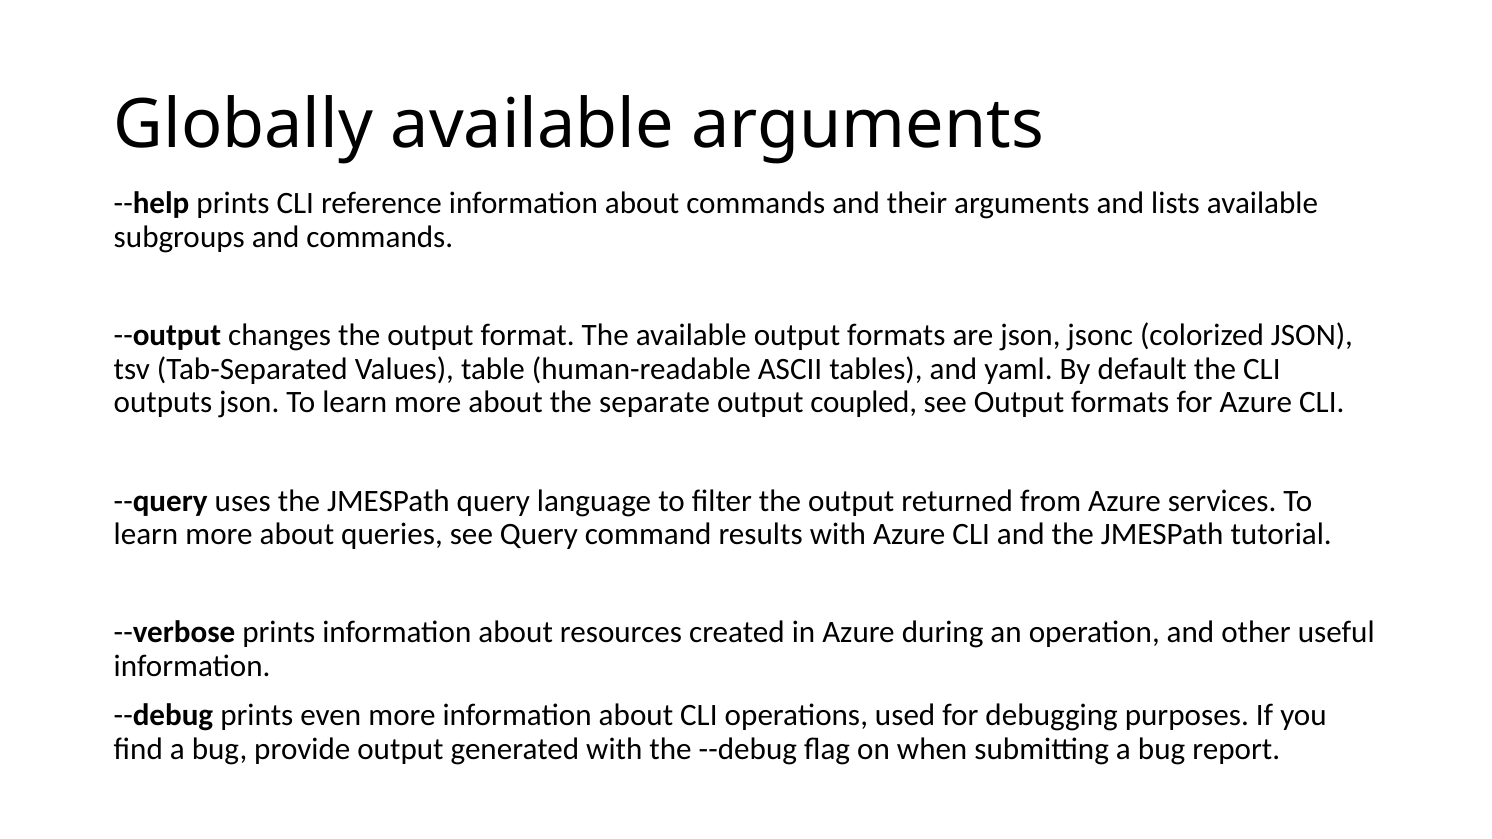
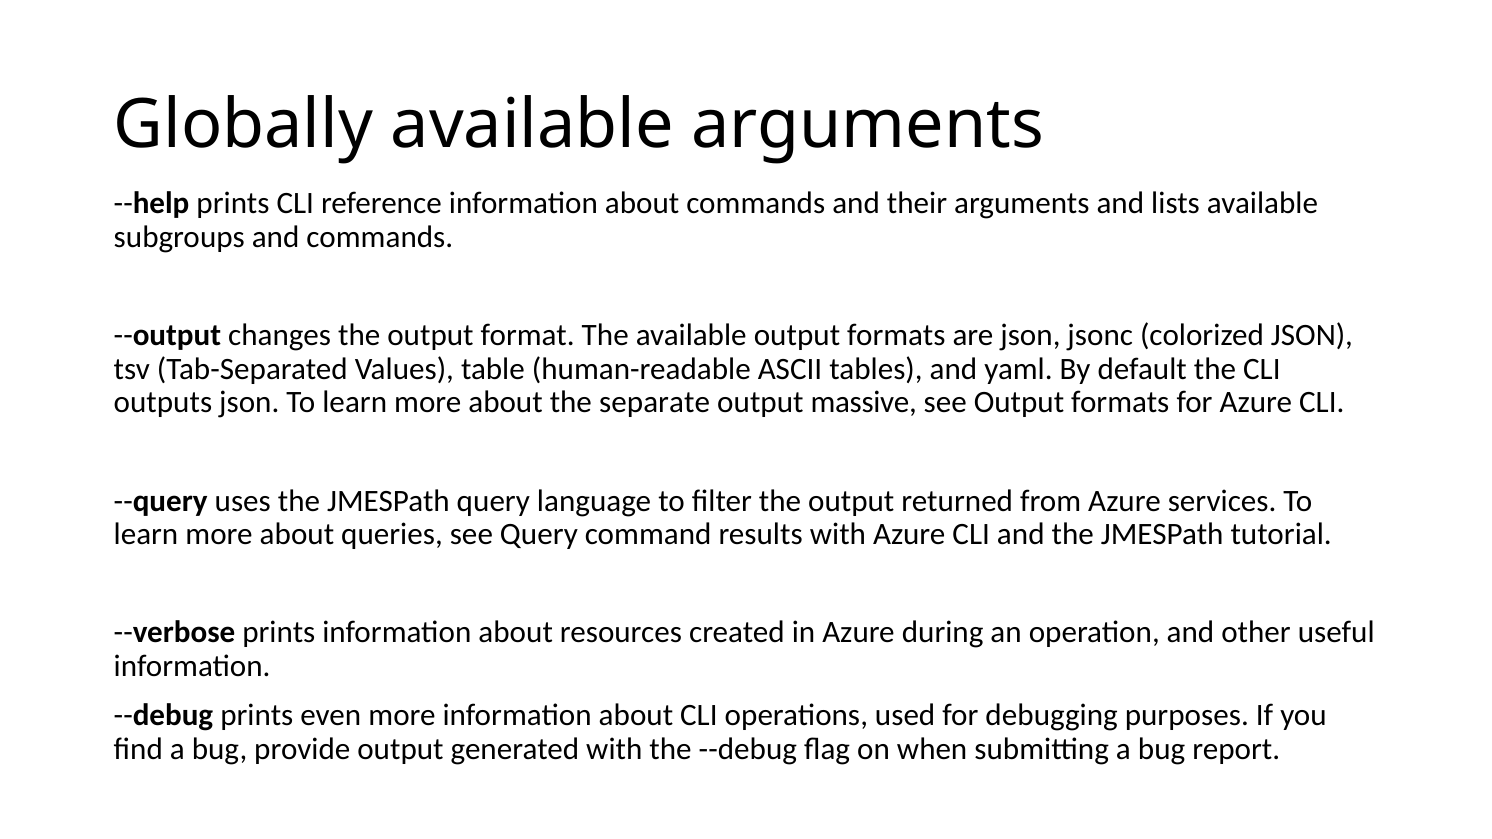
coupled: coupled -> massive
